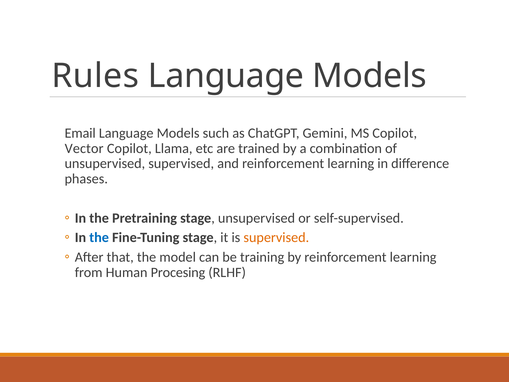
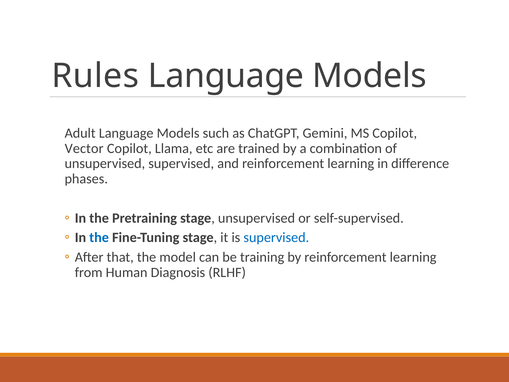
Email: Email -> Adult
supervised at (276, 237) colour: orange -> blue
Procesing: Procesing -> Diagnosis
